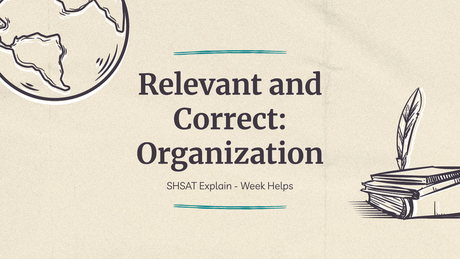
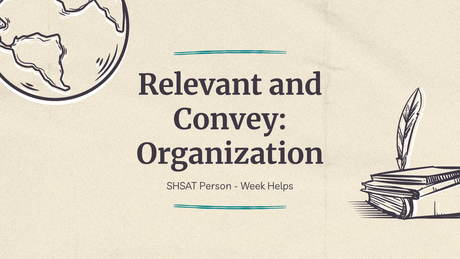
Correct: Correct -> Convey
Explain: Explain -> Person
